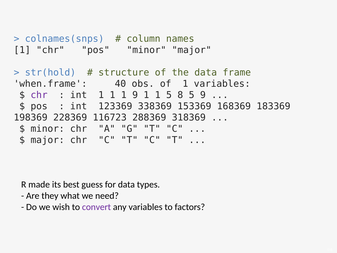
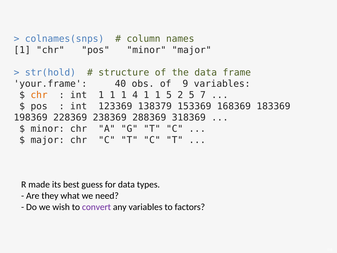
when.frame: when.frame -> your.frame
of 1: 1 -> 9
chr at (39, 95) colour: purple -> orange
1 9: 9 -> 4
8: 8 -> 2
5 9: 9 -> 7
338369: 338369 -> 138379
116723: 116723 -> 238369
